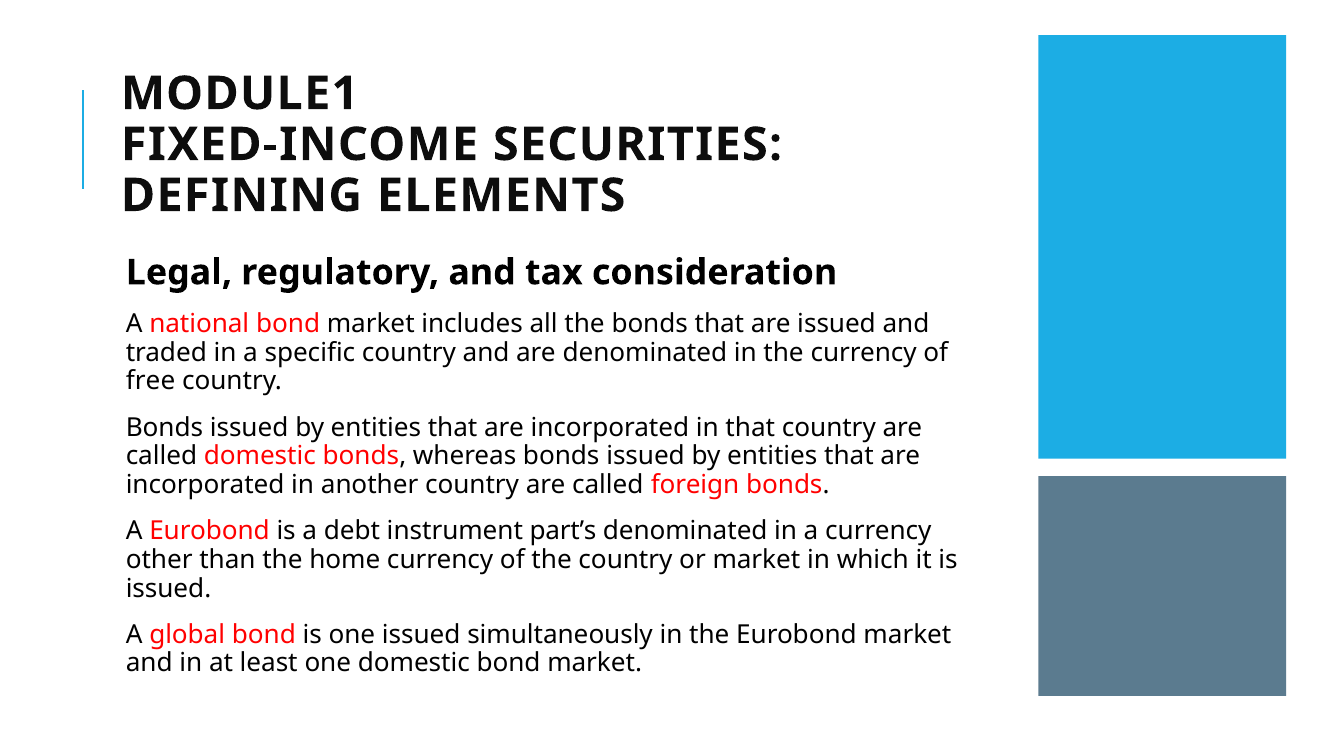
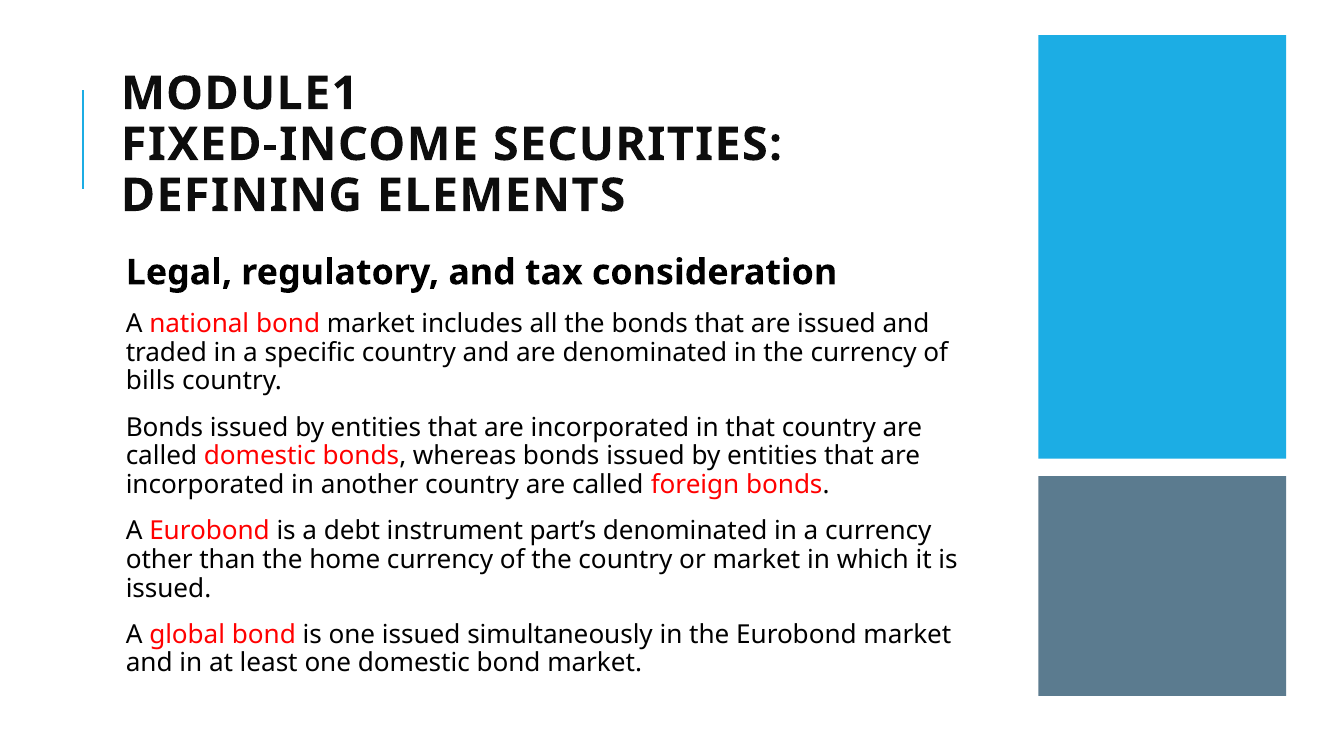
free: free -> bills
